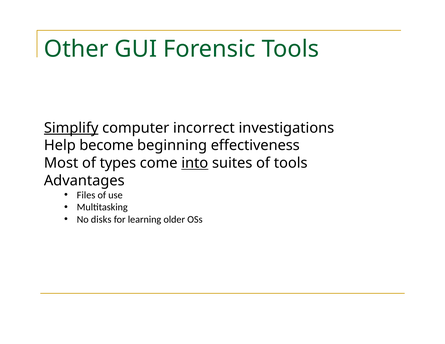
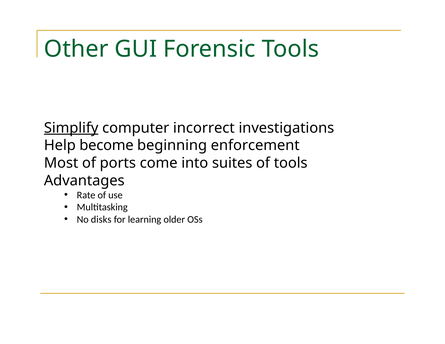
effectiveness: effectiveness -> enforcement
types: types -> ports
into underline: present -> none
Files: Files -> Rate
